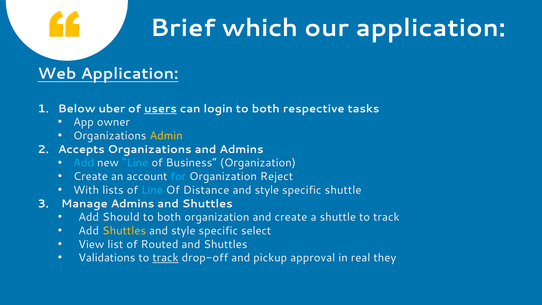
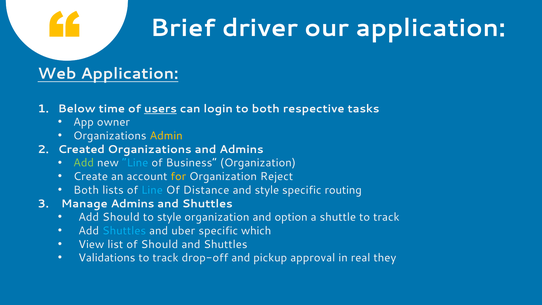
which: which -> driver
uber: uber -> time
Accepts: Accepts -> Created
Add at (84, 163) colour: light blue -> light green
for colour: light blue -> yellow
With at (86, 190): With -> Both
specific shuttle: shuttle -> routing
both at (169, 217): both -> style
and create: create -> option
Shuttles at (124, 231) colour: yellow -> light blue
style at (183, 231): style -> uber
select: select -> which
of Routed: Routed -> Should
track at (165, 258) underline: present -> none
